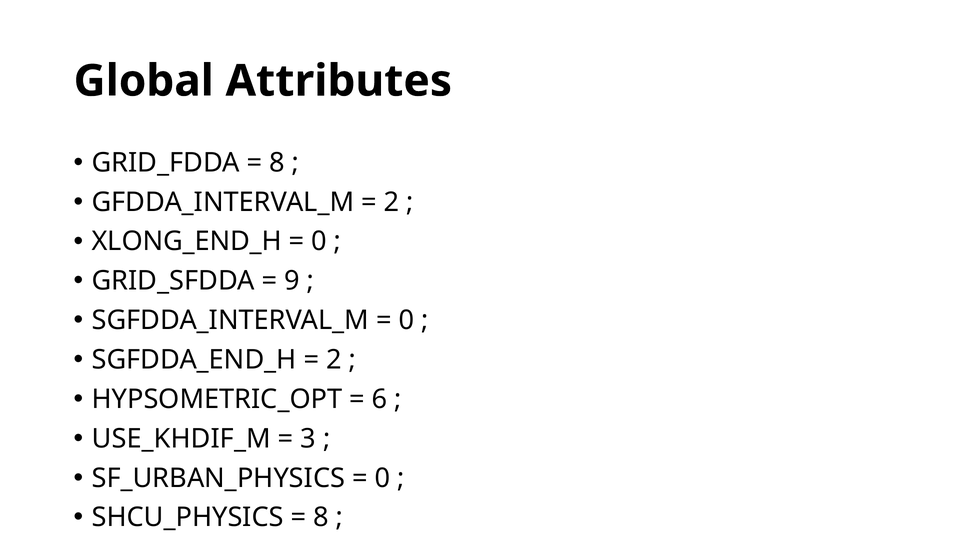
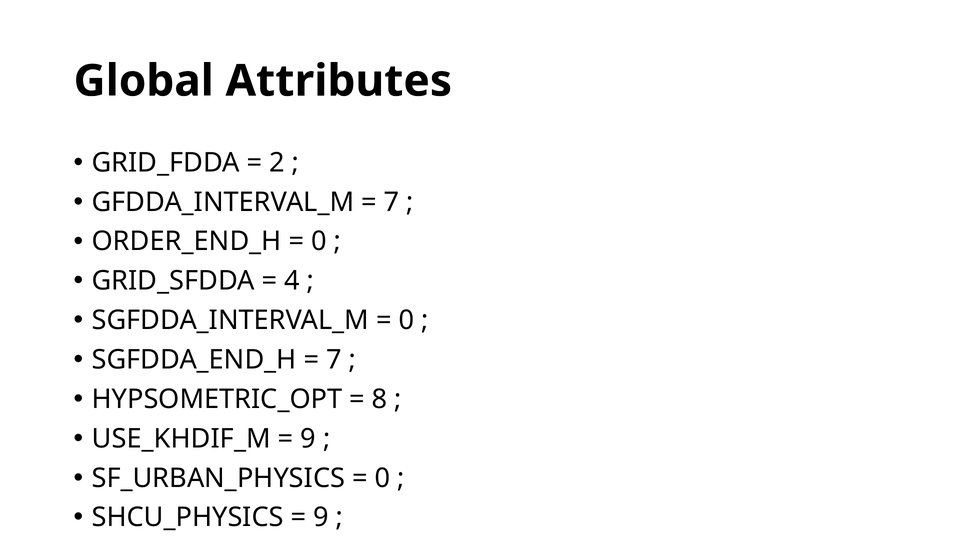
8 at (277, 163): 8 -> 2
2 at (392, 202): 2 -> 7
XLONG_END_H: XLONG_END_H -> ORDER_END_H
9: 9 -> 4
2 at (334, 360): 2 -> 7
6: 6 -> 8
3 at (308, 438): 3 -> 9
8 at (321, 517): 8 -> 9
